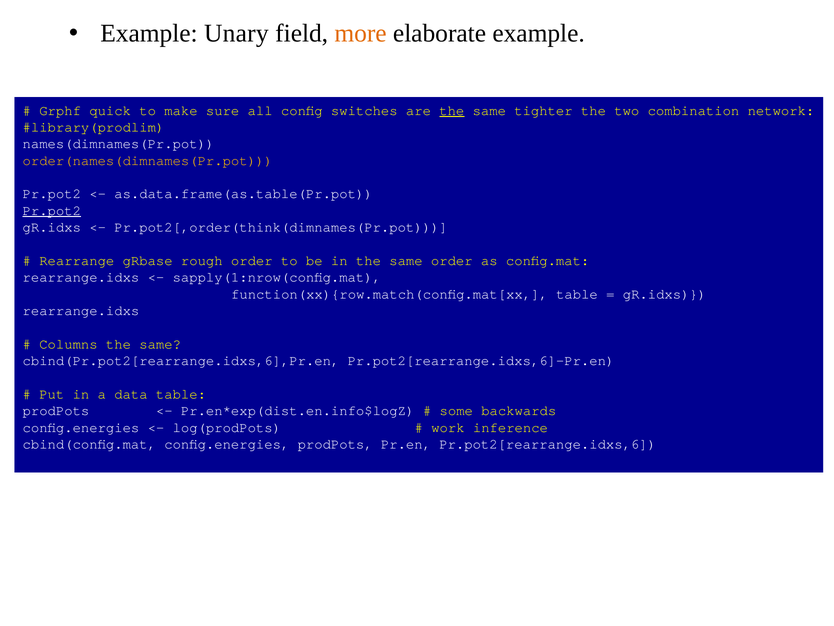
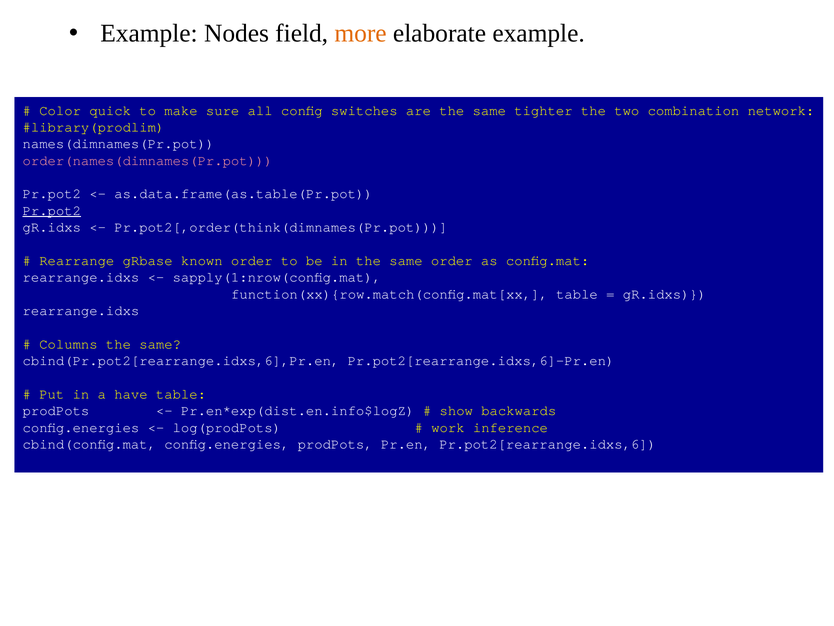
Unary: Unary -> Nodes
Grphf: Grphf -> Color
the at (452, 110) underline: present -> none
order(names(dimnames(Pr.pot colour: yellow -> pink
rough: rough -> known
data: data -> have
some: some -> show
